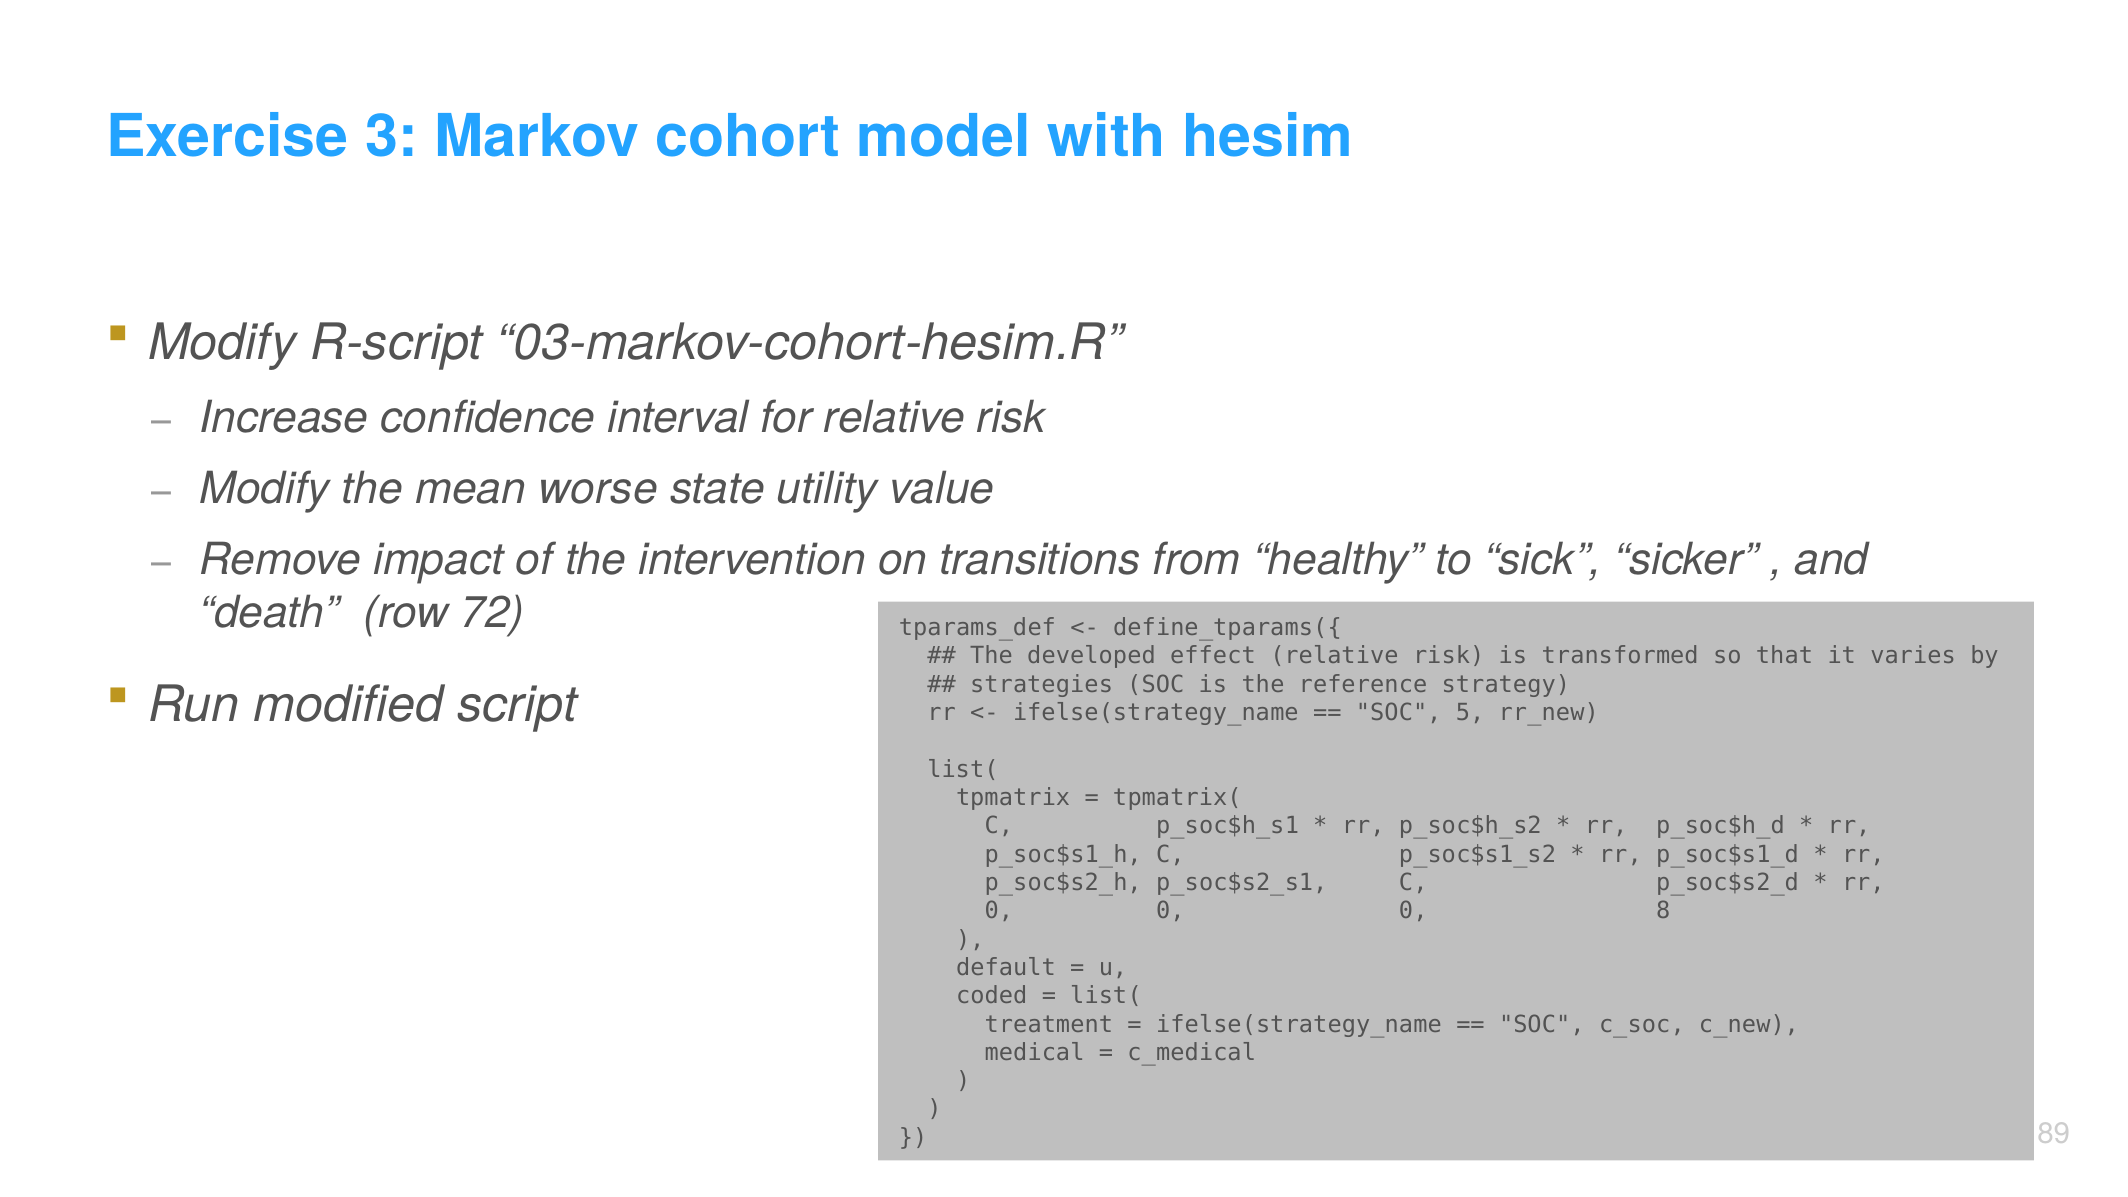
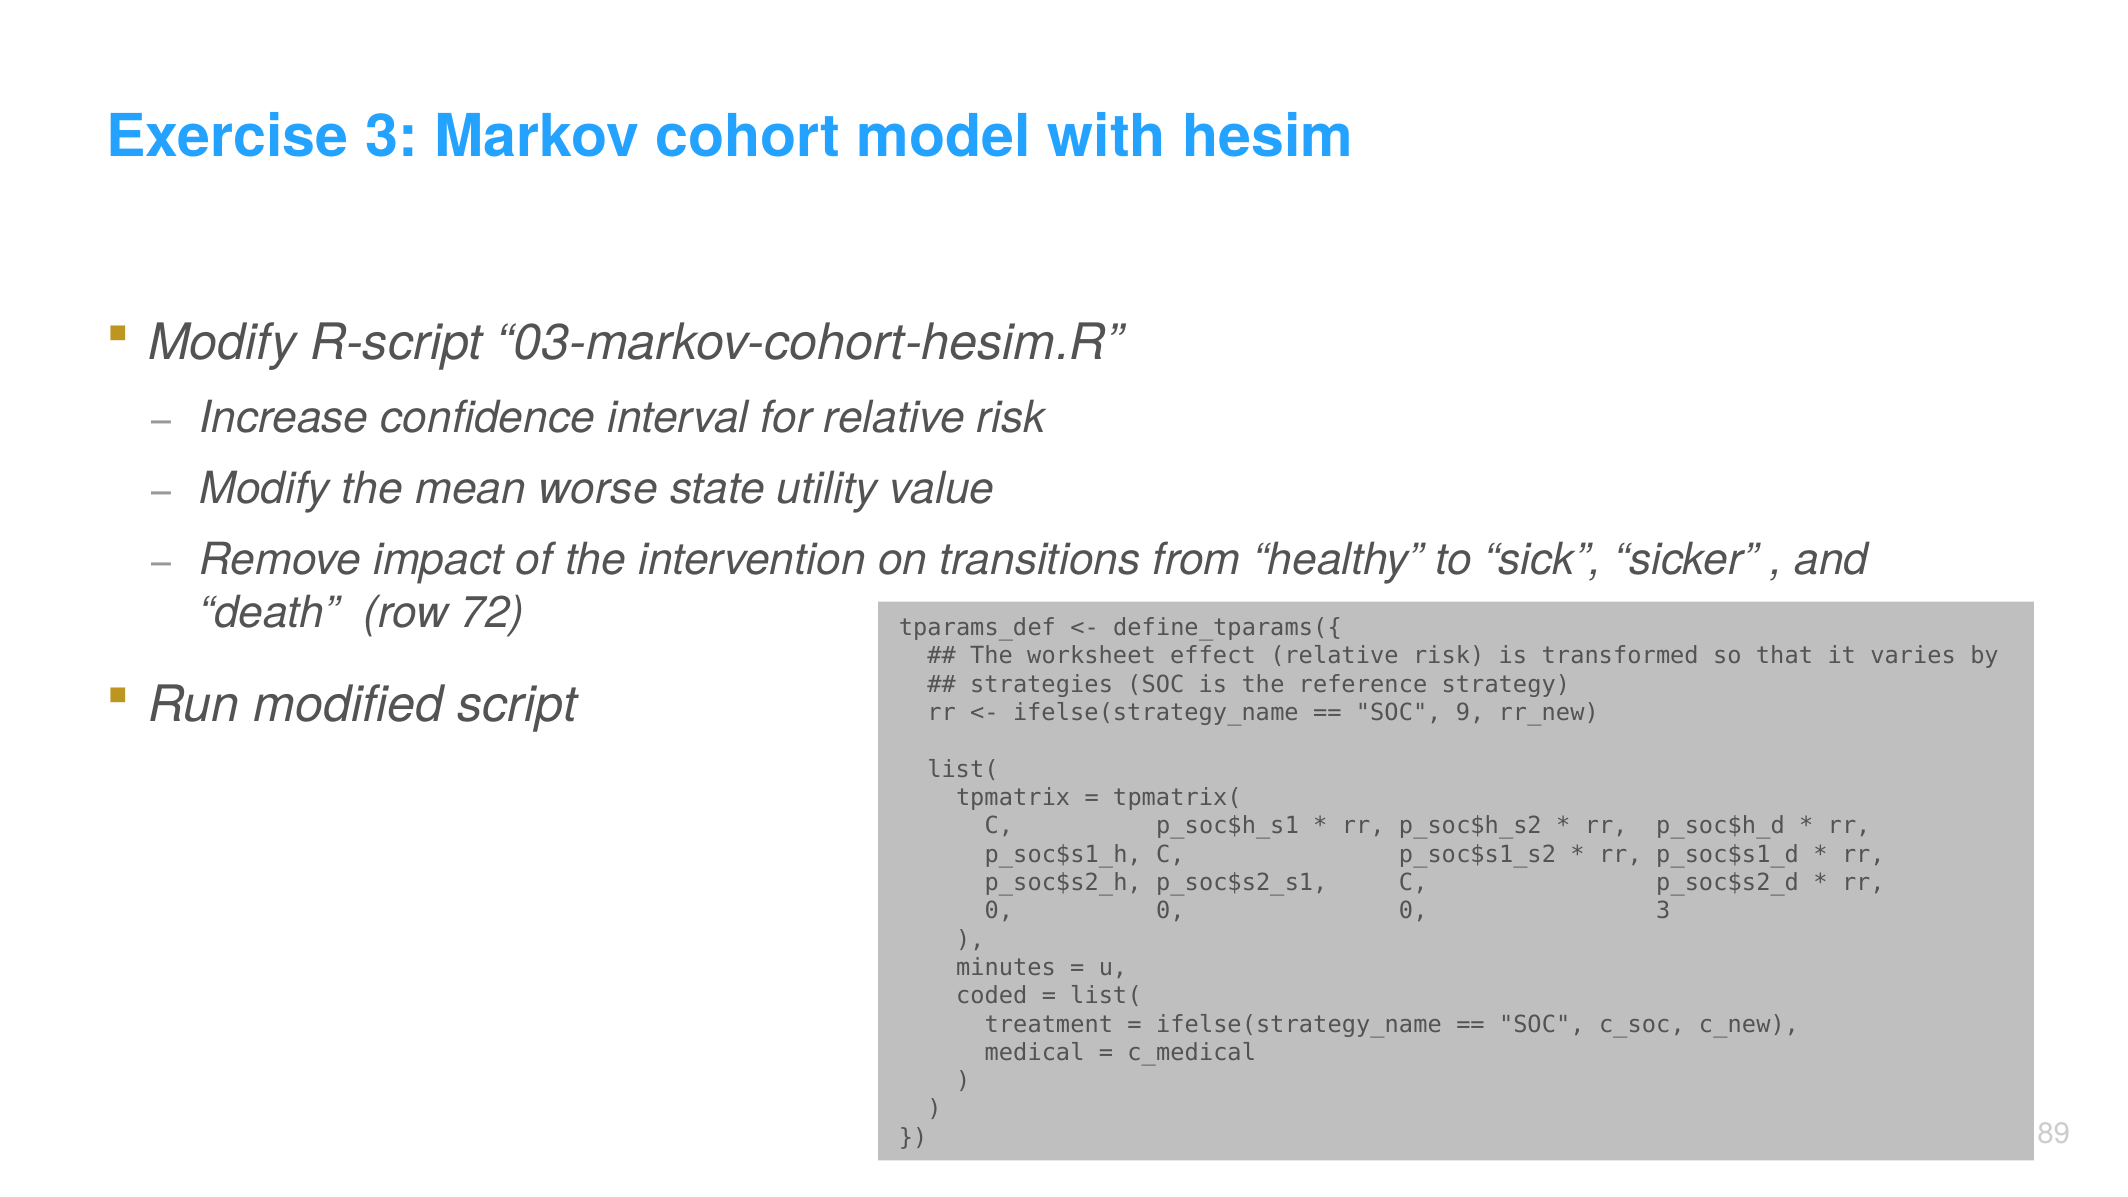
developed: developed -> worksheet
5: 5 -> 9
0 8: 8 -> 3
default: default -> minutes
